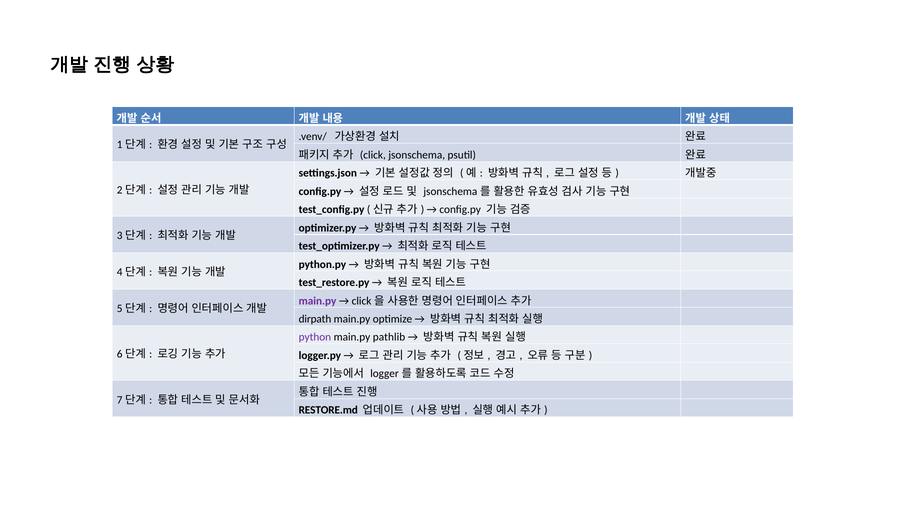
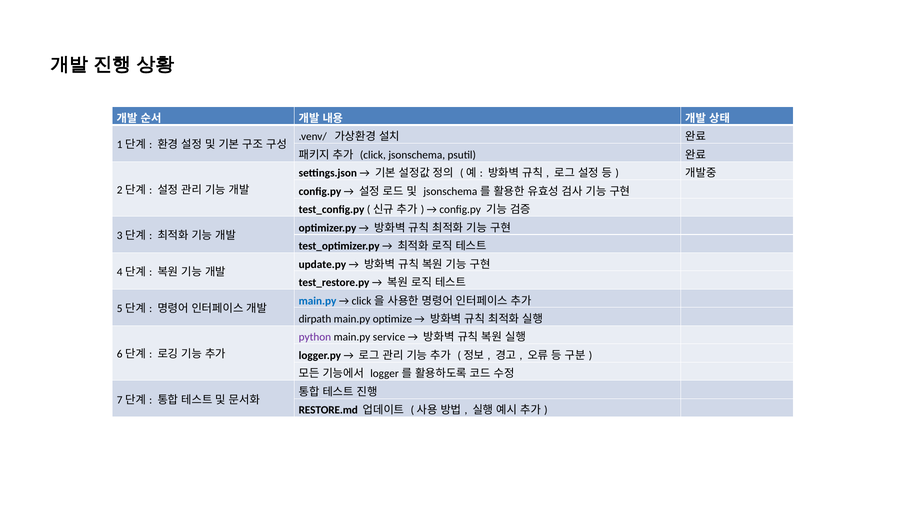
python.py: python.py -> update.py
main.py at (318, 301) colour: purple -> blue
pathlib: pathlib -> service
